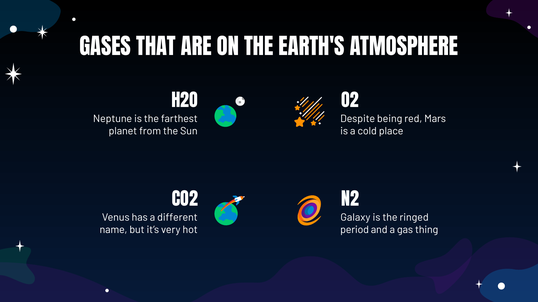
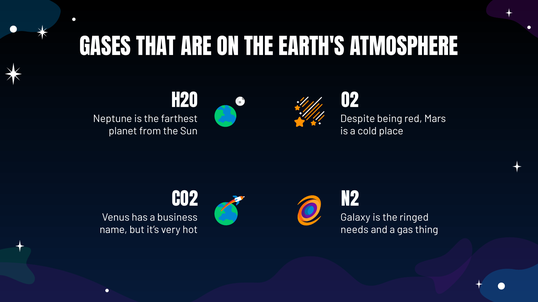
different: different -> business
period: period -> needs
